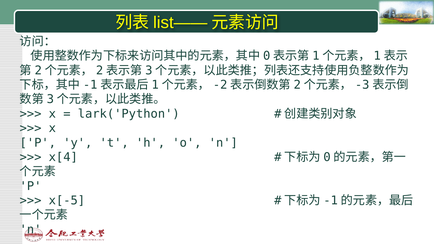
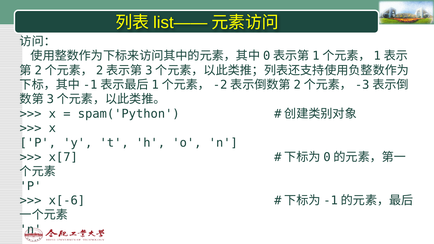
lark('Python: lark('Python -> spam('Python
x[4: x[4 -> x[7
x[-5: x[-5 -> x[-6
